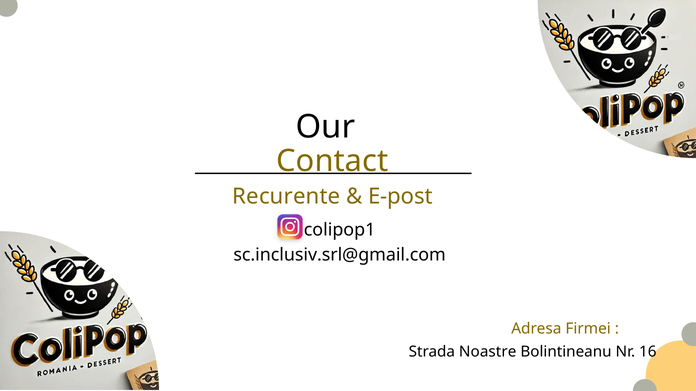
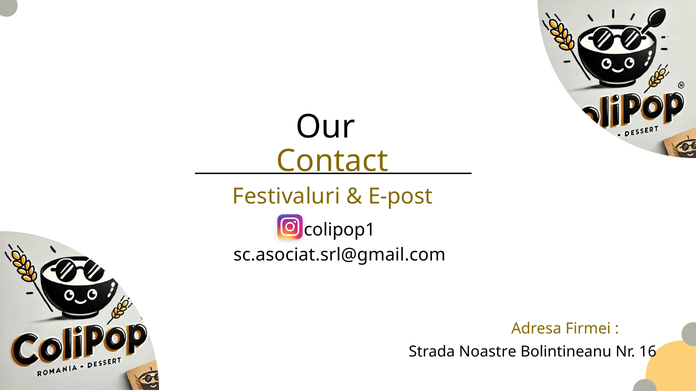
Recurente: Recurente -> Festivaluri
sc.inclusiv.srl@gmail.com: sc.inclusiv.srl@gmail.com -> sc.asociat.srl@gmail.com
